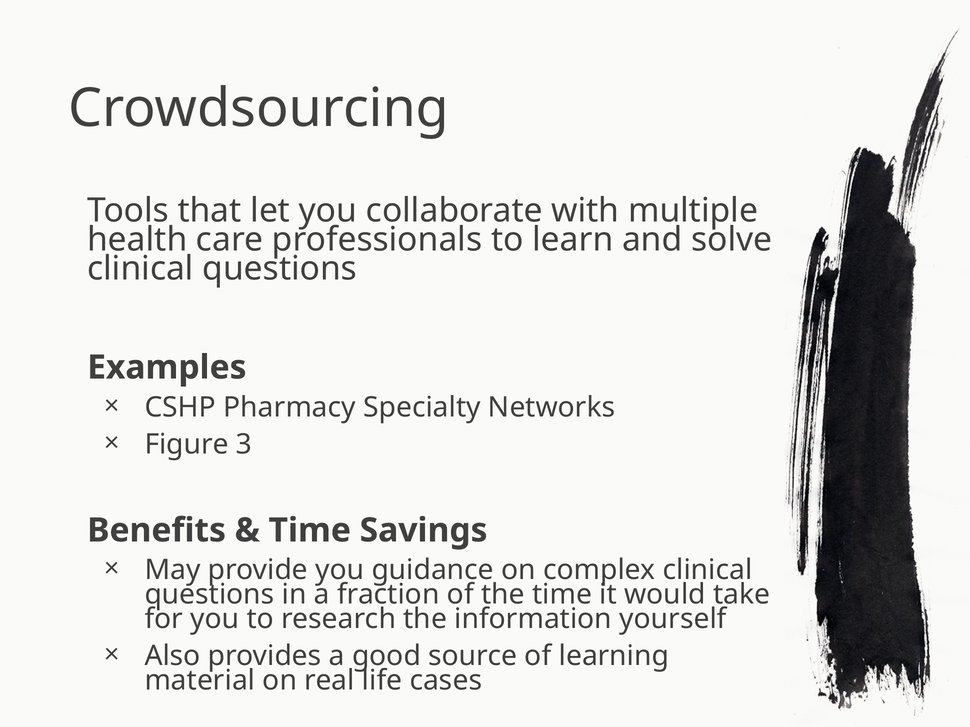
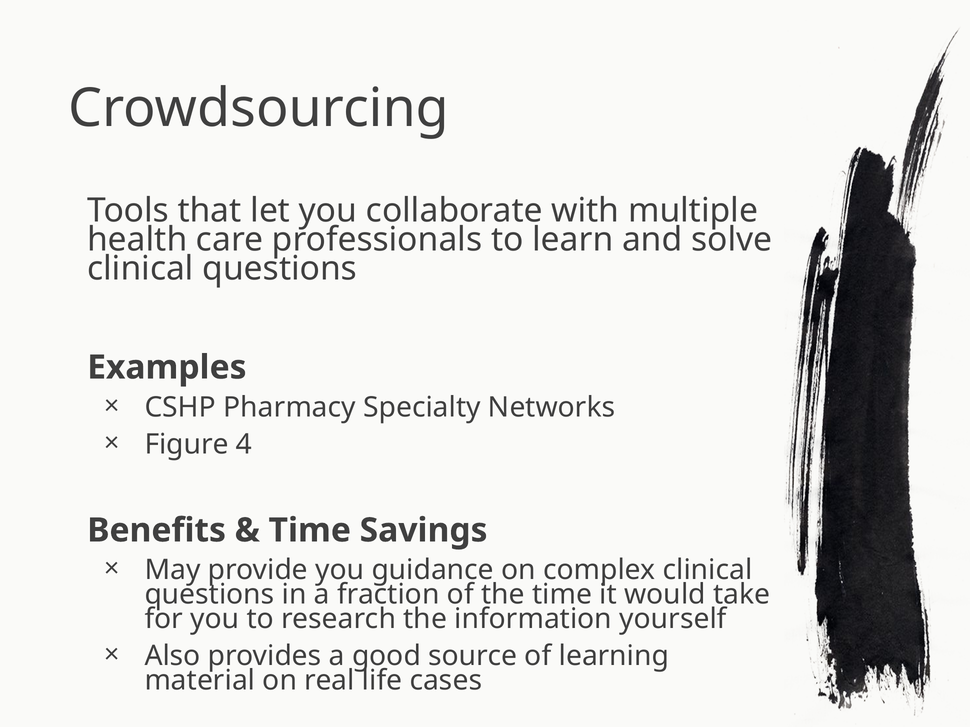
3: 3 -> 4
